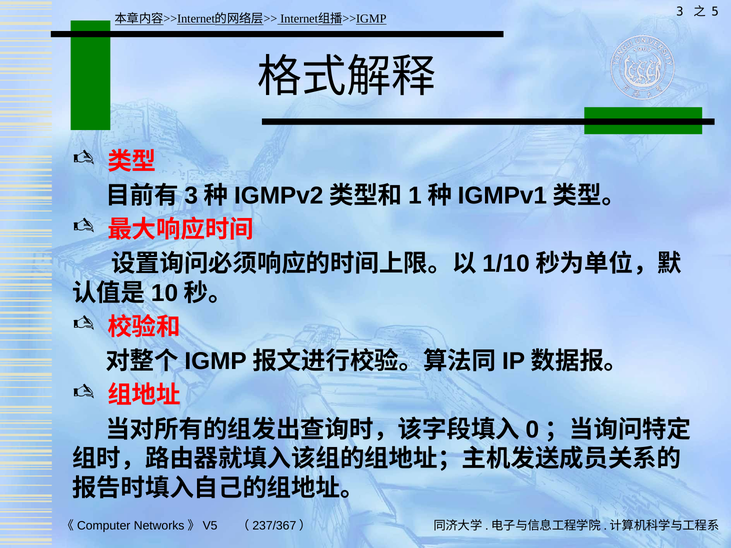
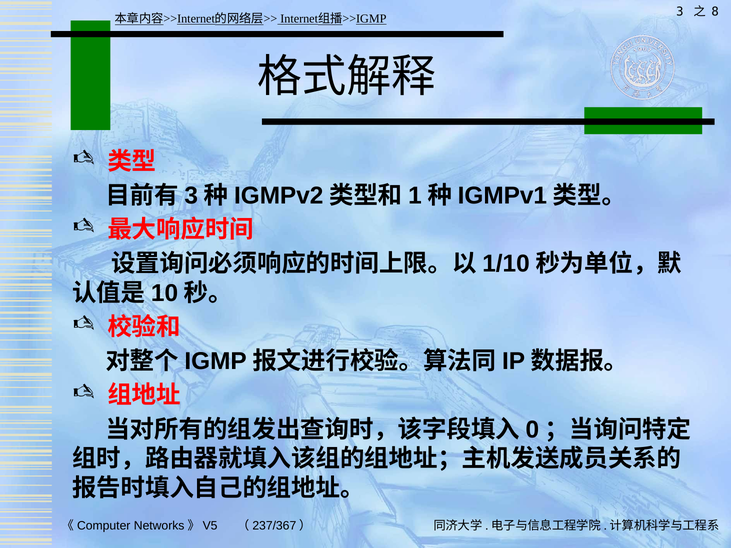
5: 5 -> 8
